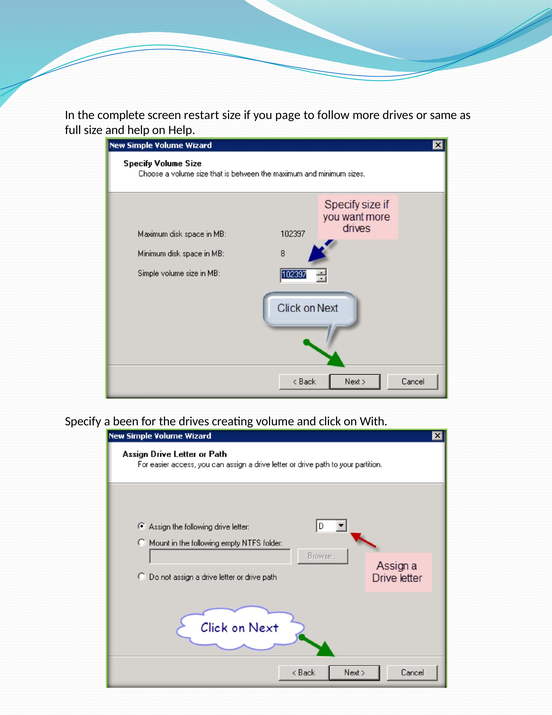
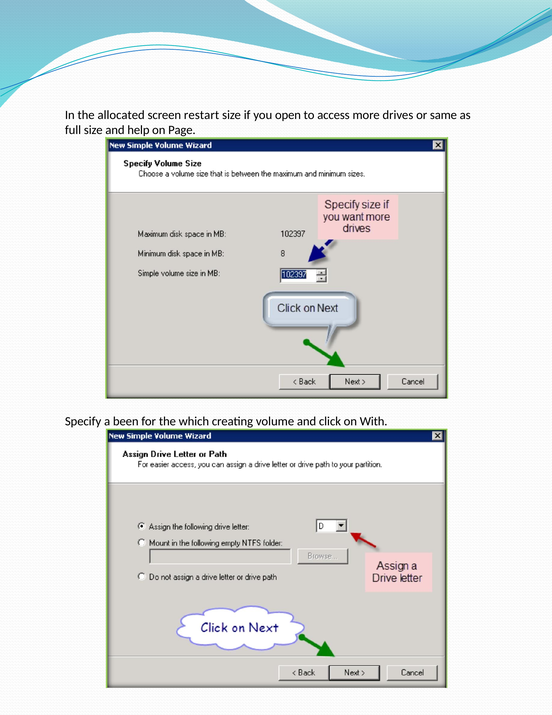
complete: complete -> allocated
page: page -> open
follow: follow -> access
on Help: Help -> Page
the drives: drives -> which
